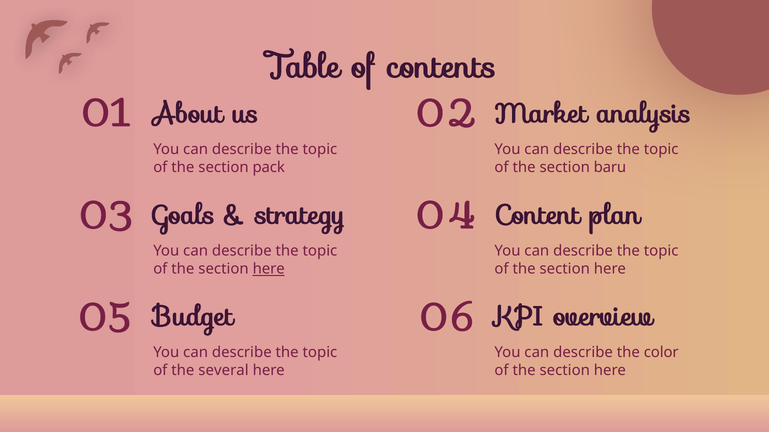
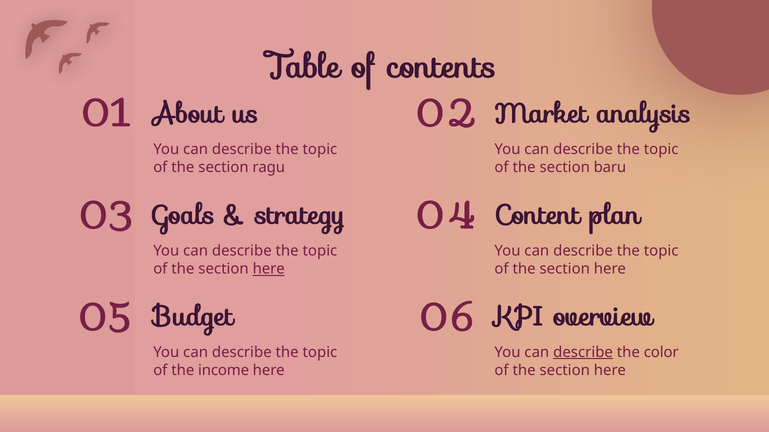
pack: pack -> ragu
describe at (583, 353) underline: none -> present
several: several -> income
